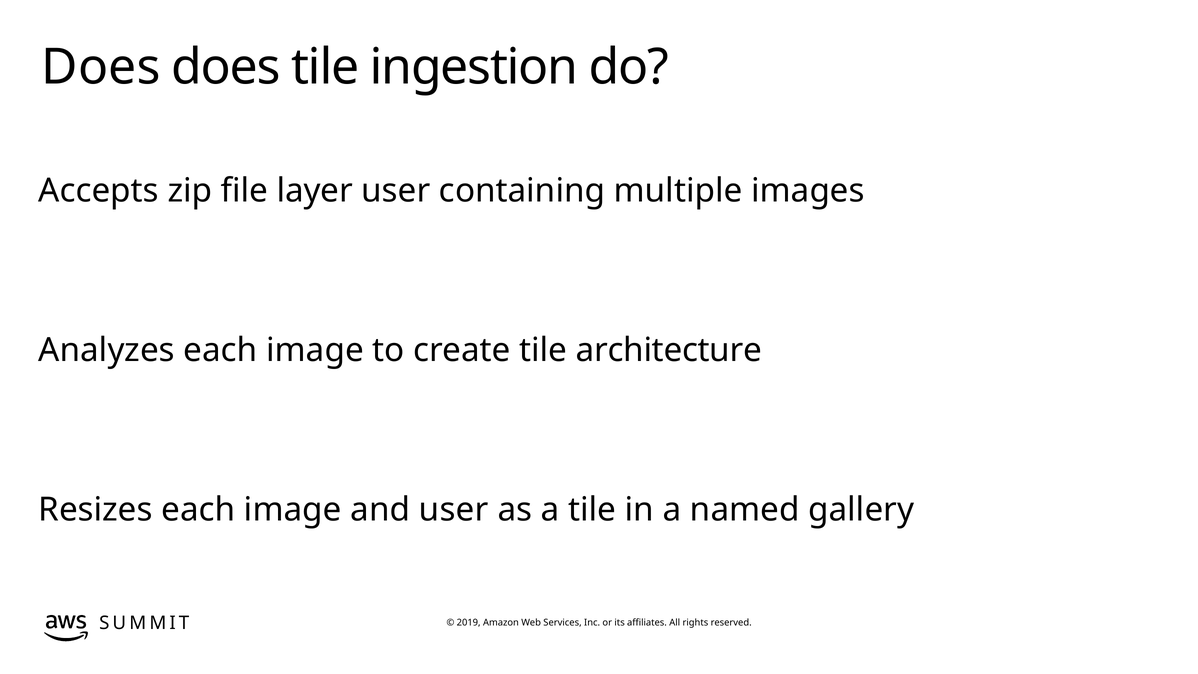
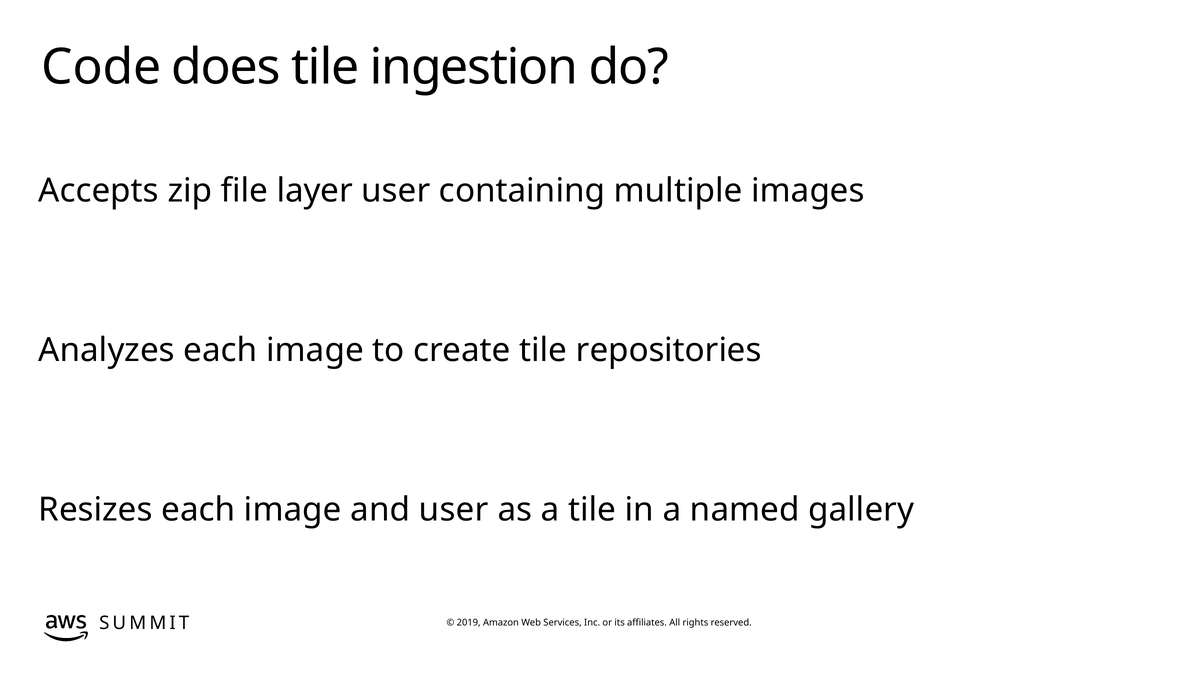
Does at (101, 67): Does -> Code
architecture: architecture -> repositories
